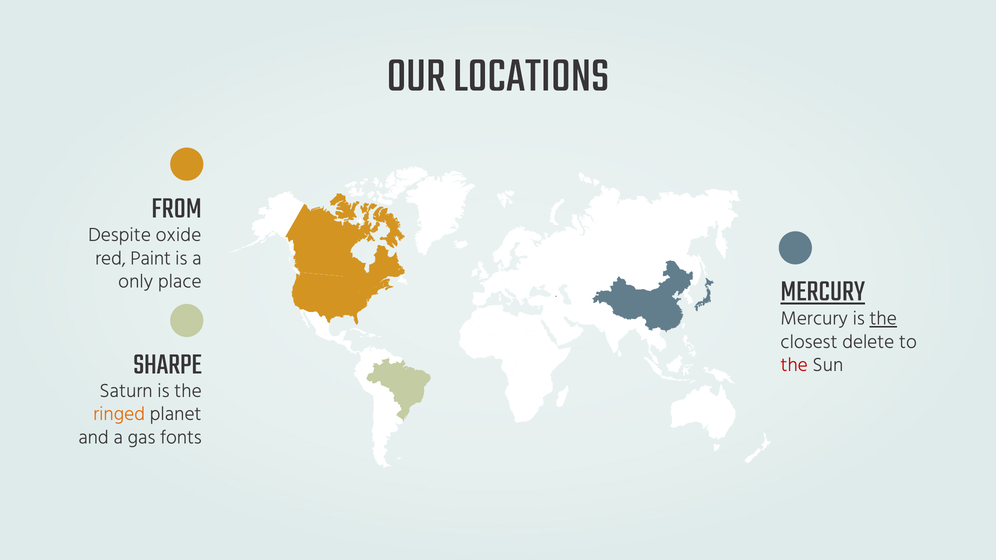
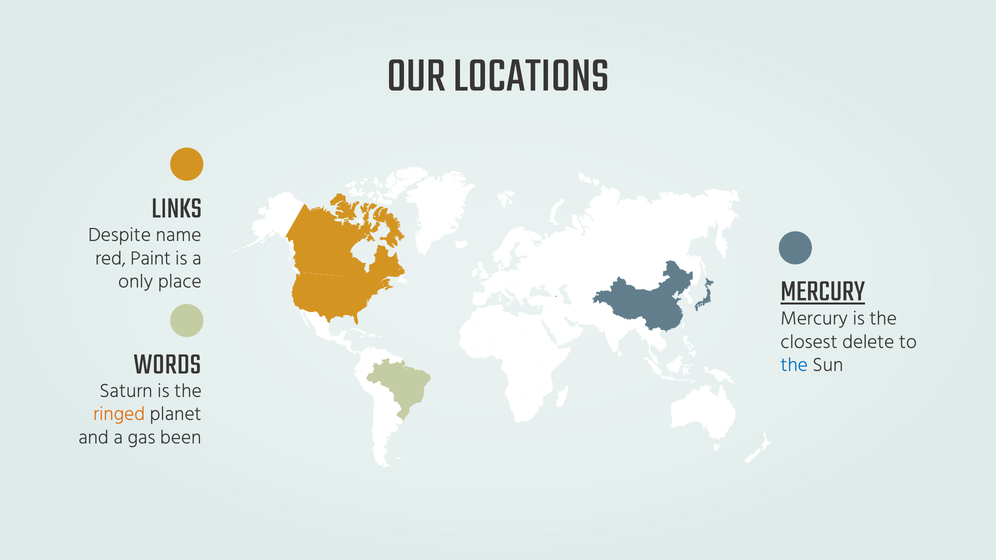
FROM: FROM -> LINKS
oxide: oxide -> name
the at (883, 319) underline: present -> none
SHARPE: SHARPE -> WORDS
the at (794, 365) colour: red -> blue
fonts: fonts -> been
